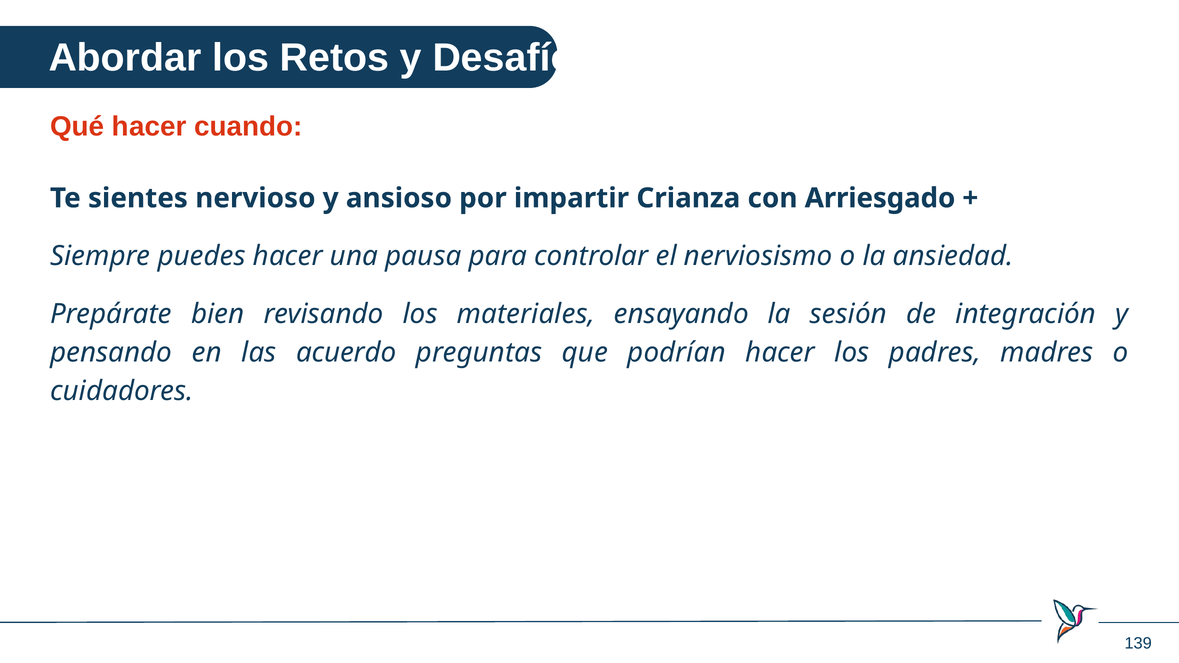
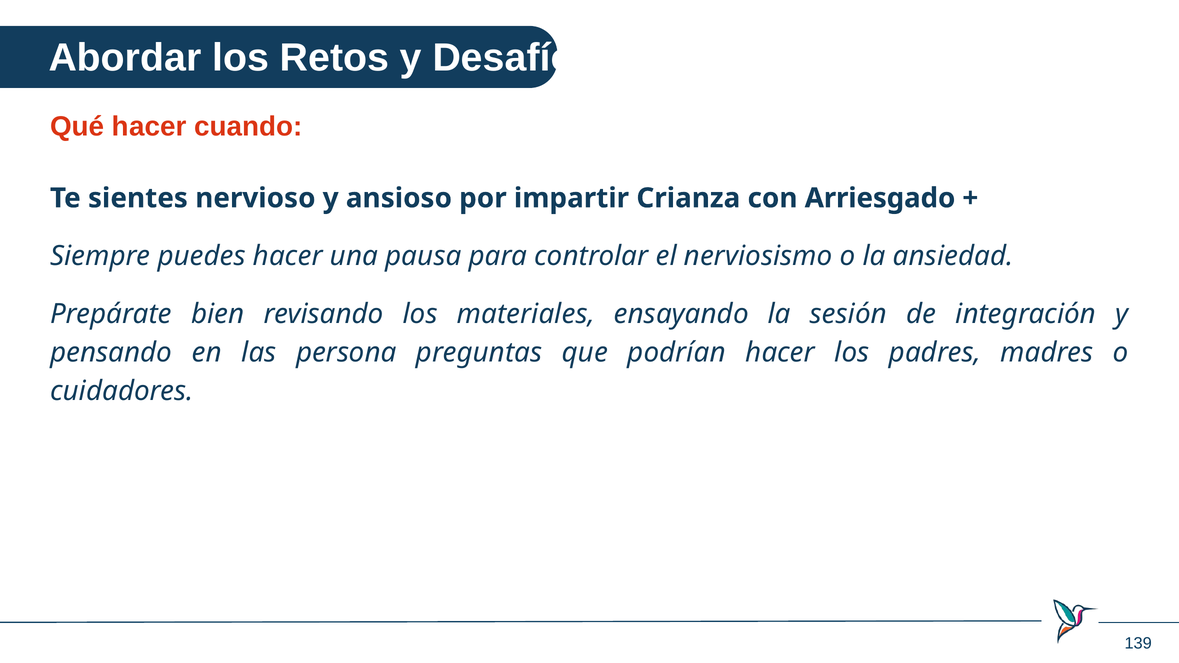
acuerdo: acuerdo -> persona
